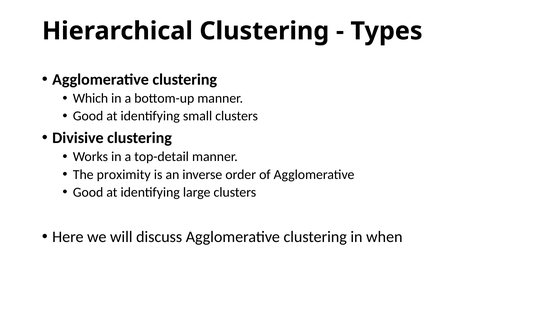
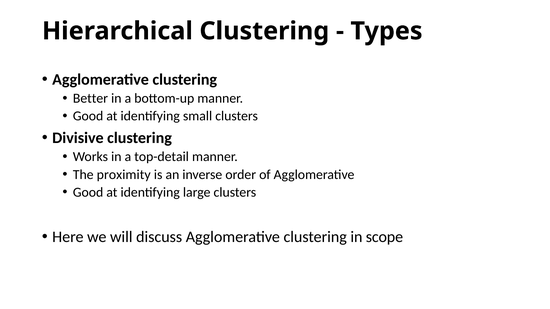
Which: Which -> Better
when: when -> scope
